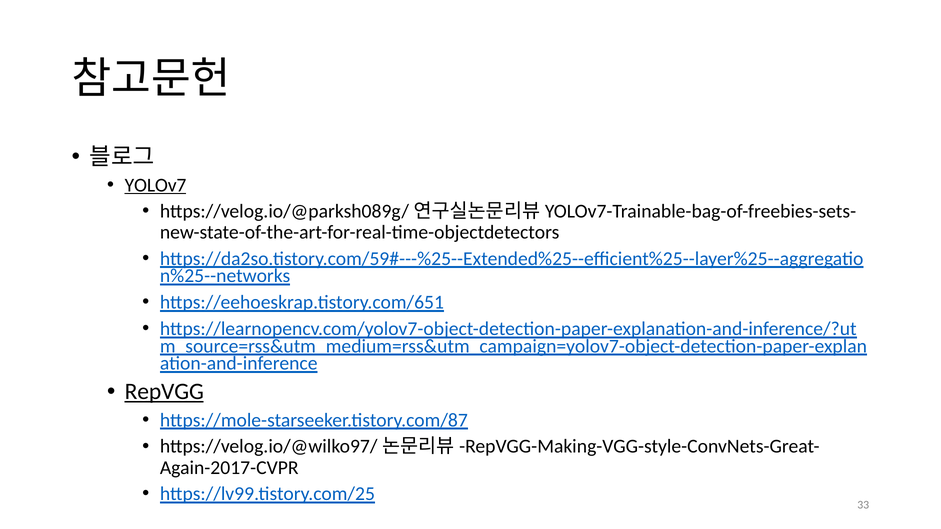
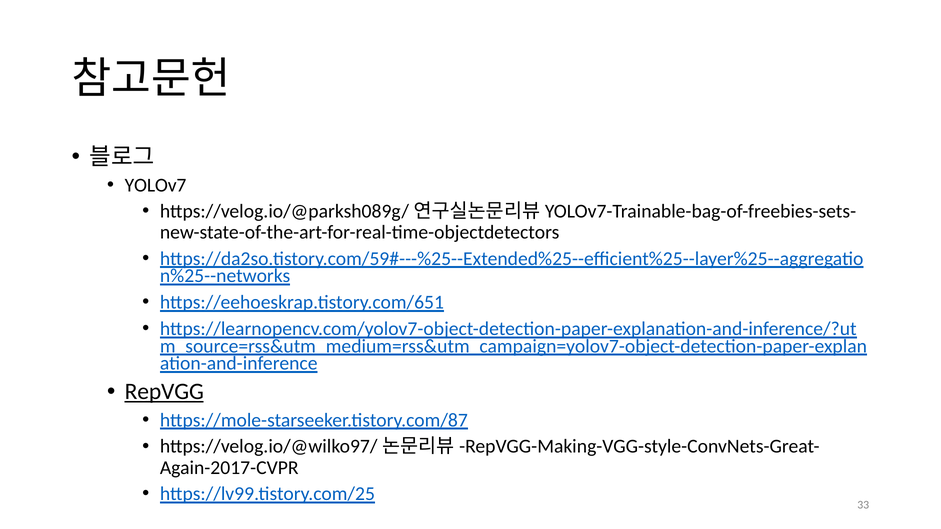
YOLOv7 underline: present -> none
